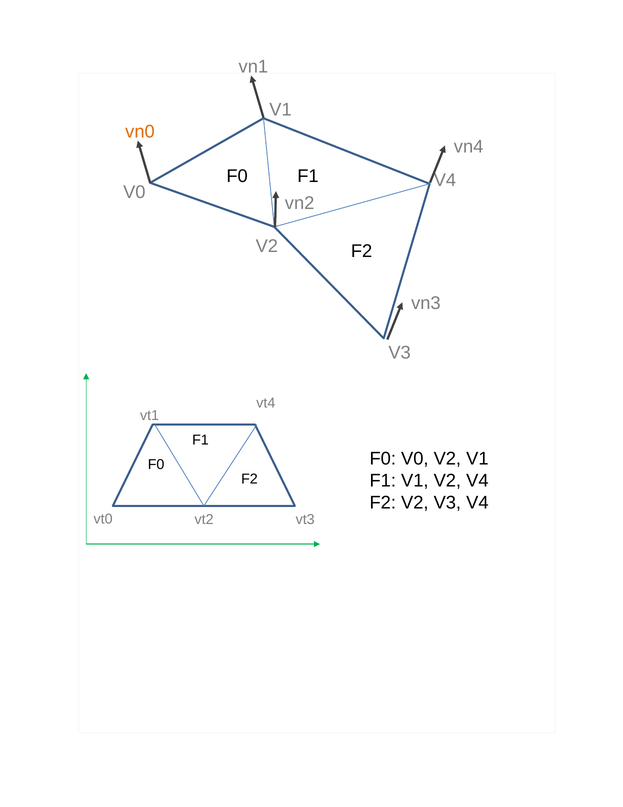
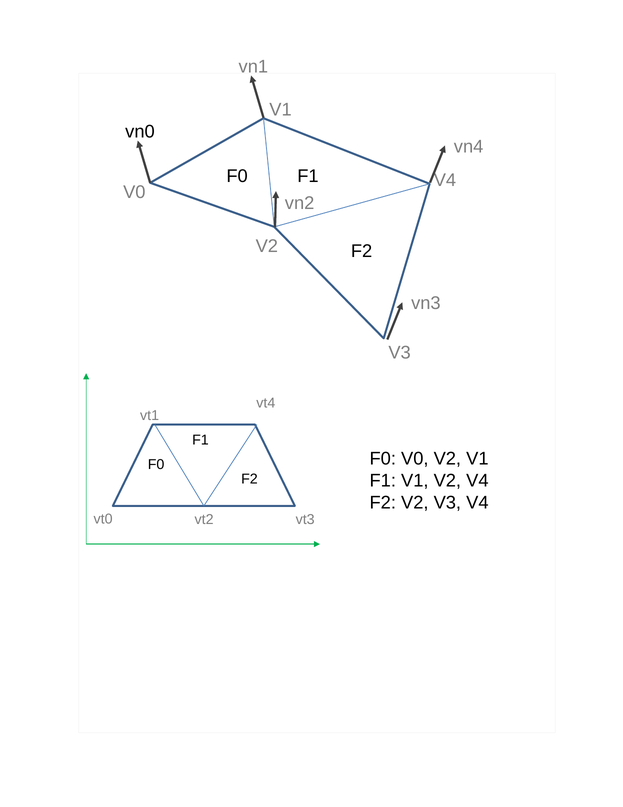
vn0 colour: orange -> black
